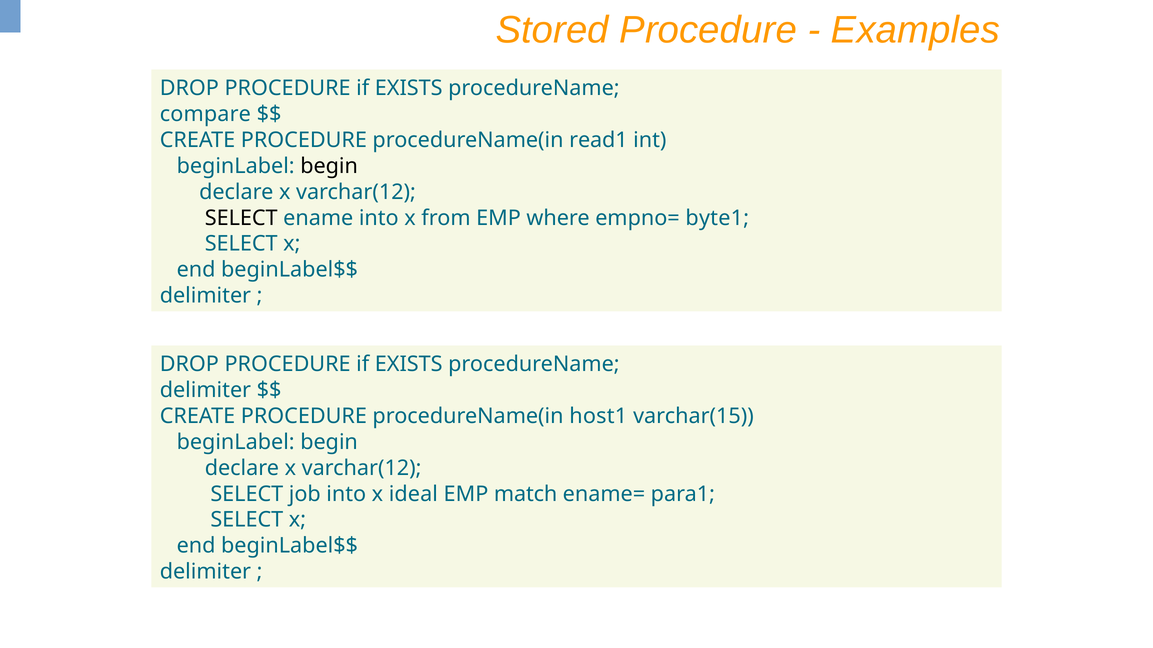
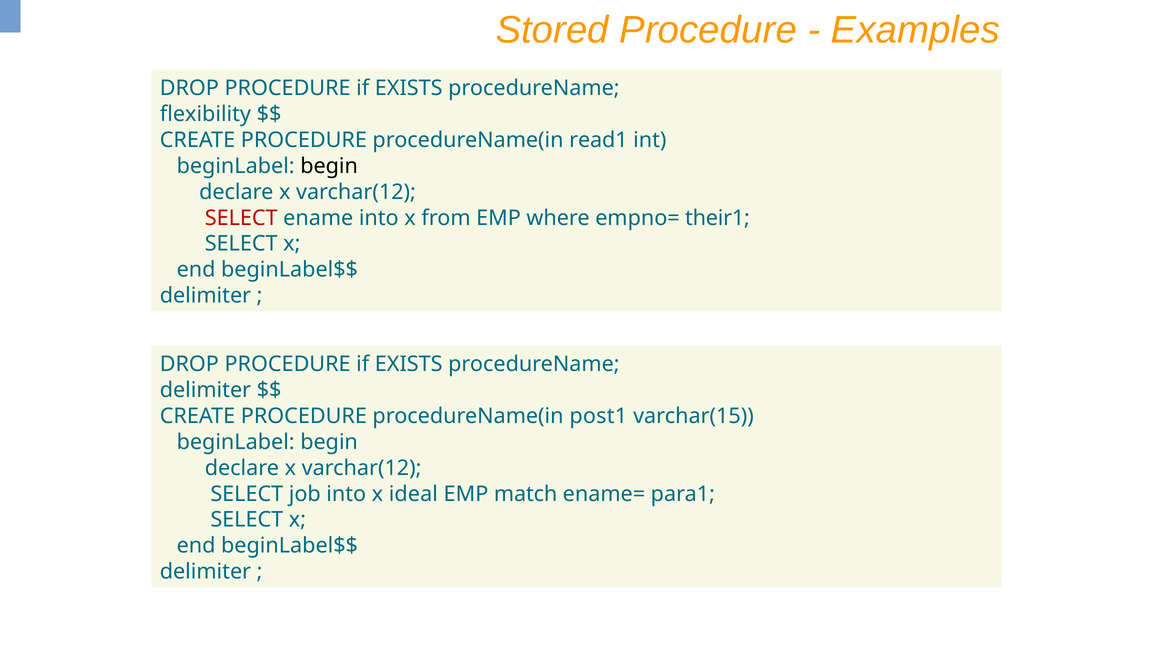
compare: compare -> flexibility
SELECT at (241, 218) colour: black -> red
byte1: byte1 -> their1
host1: host1 -> post1
